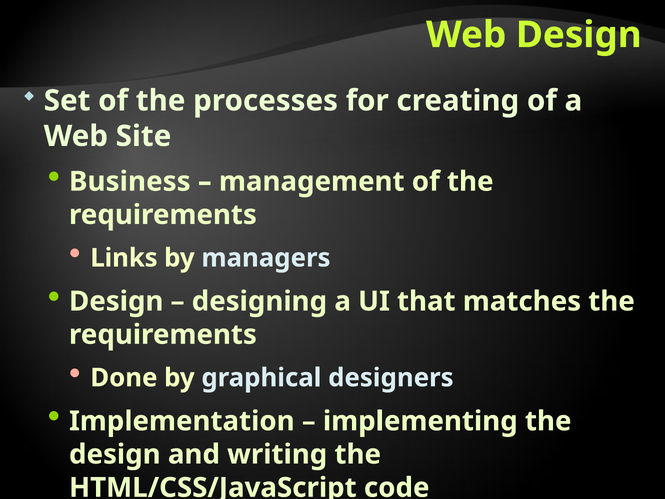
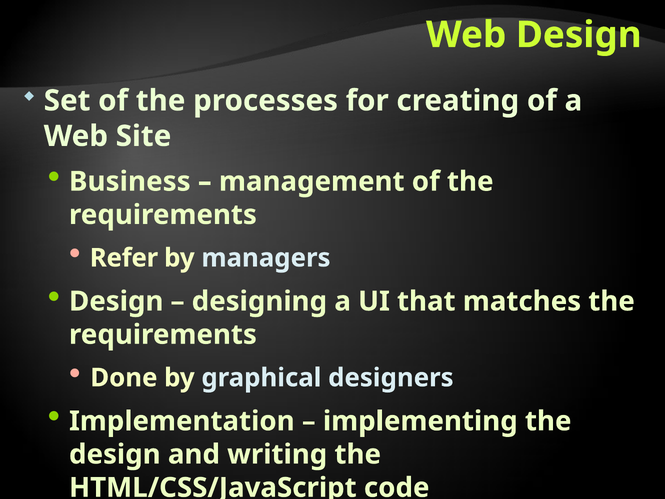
Links: Links -> Refer
